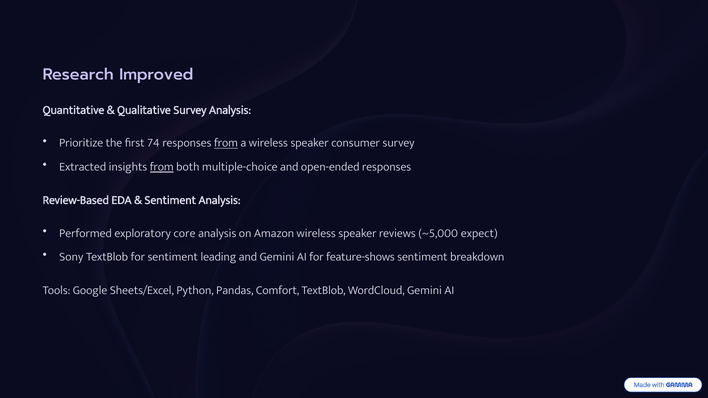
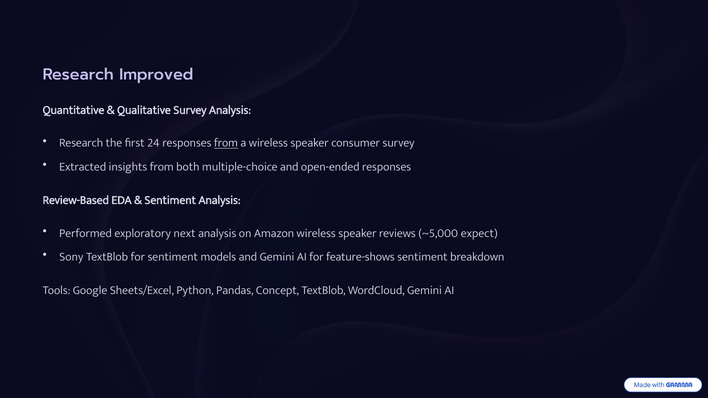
Prioritize at (81, 143): Prioritize -> Research
74: 74 -> 24
from at (162, 167) underline: present -> none
core: core -> next
leading: leading -> models
Comfort: Comfort -> Concept
